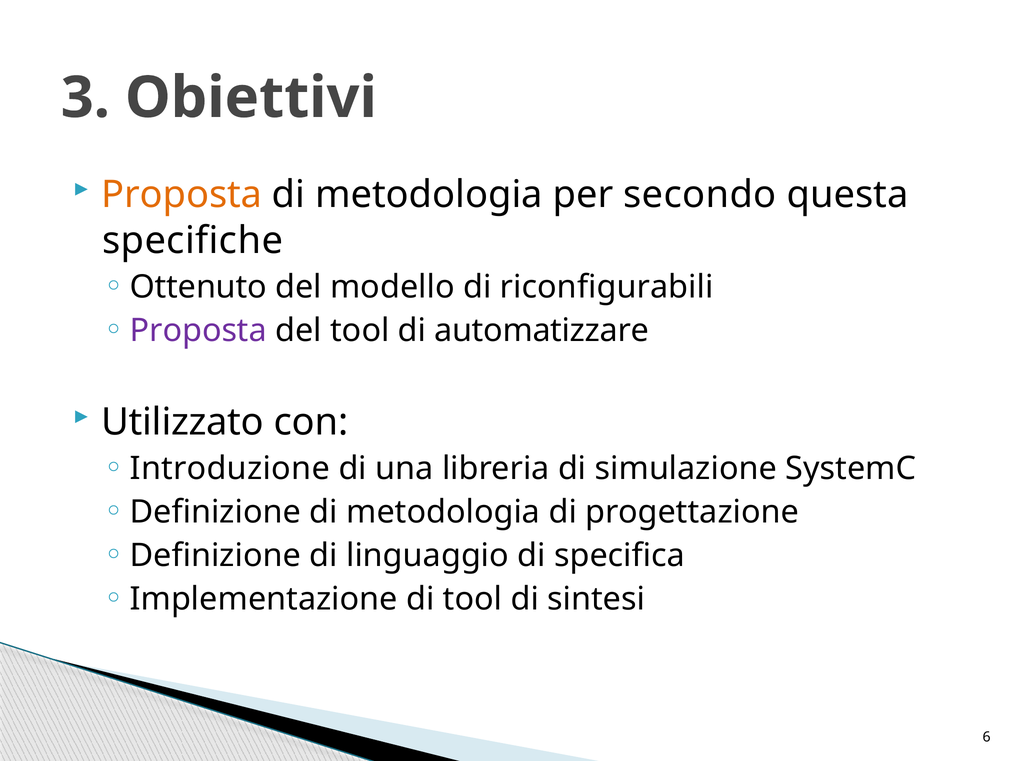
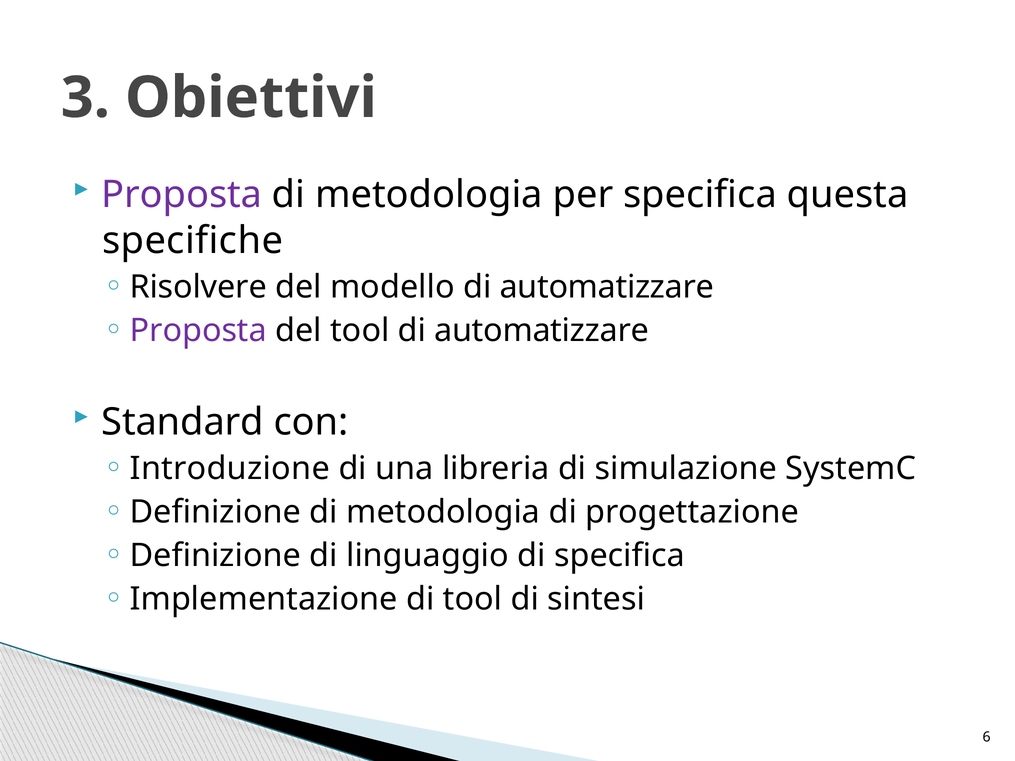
Proposta at (182, 195) colour: orange -> purple
per secondo: secondo -> specifica
Ottenuto: Ottenuto -> Risolvere
modello di riconfigurabili: riconfigurabili -> automatizzare
Utilizzato: Utilizzato -> Standard
